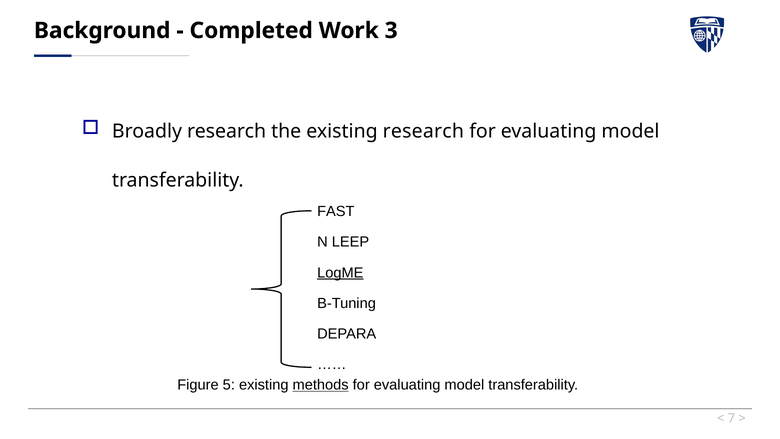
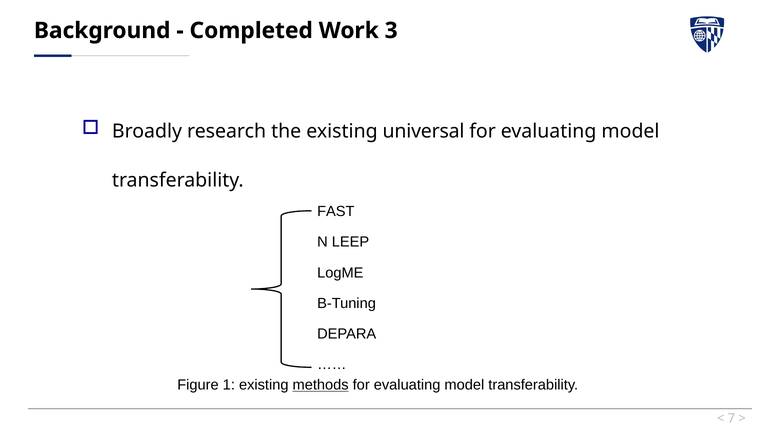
existing research: research -> universal
LogME underline: present -> none
5: 5 -> 1
